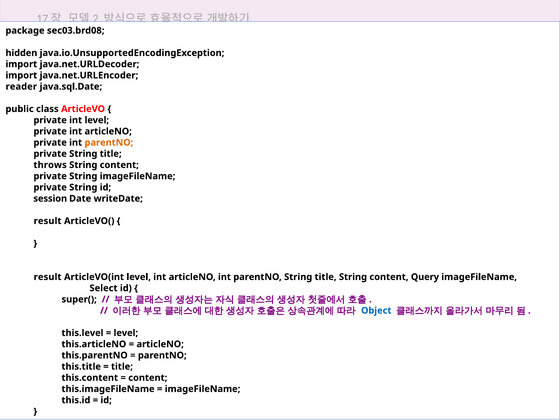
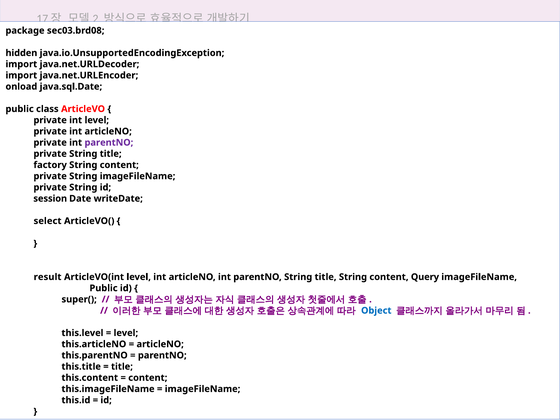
reader: reader -> onload
parentNO at (109, 143) colour: orange -> purple
throws: throws -> factory
result at (48, 221): result -> select
Select at (104, 288): Select -> Public
